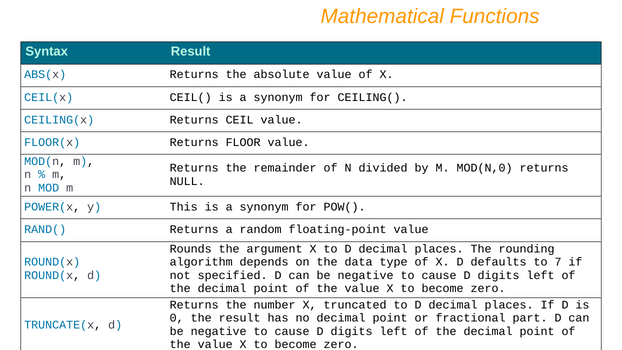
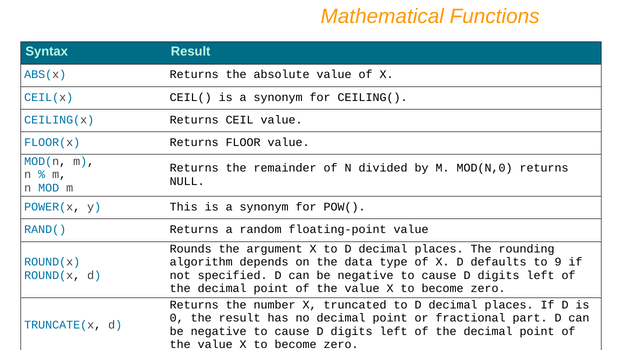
7: 7 -> 9
